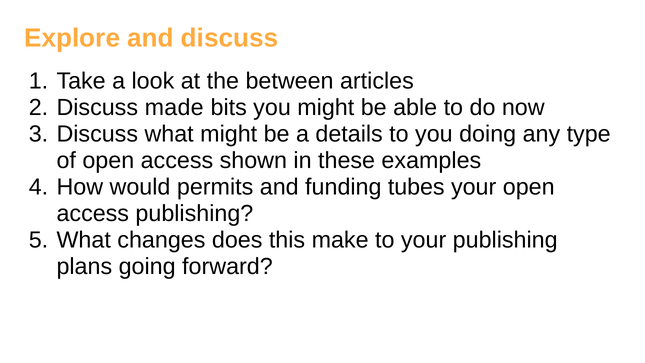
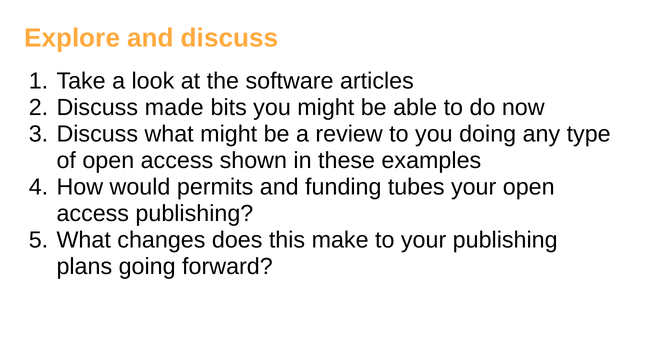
between: between -> software
details: details -> review
